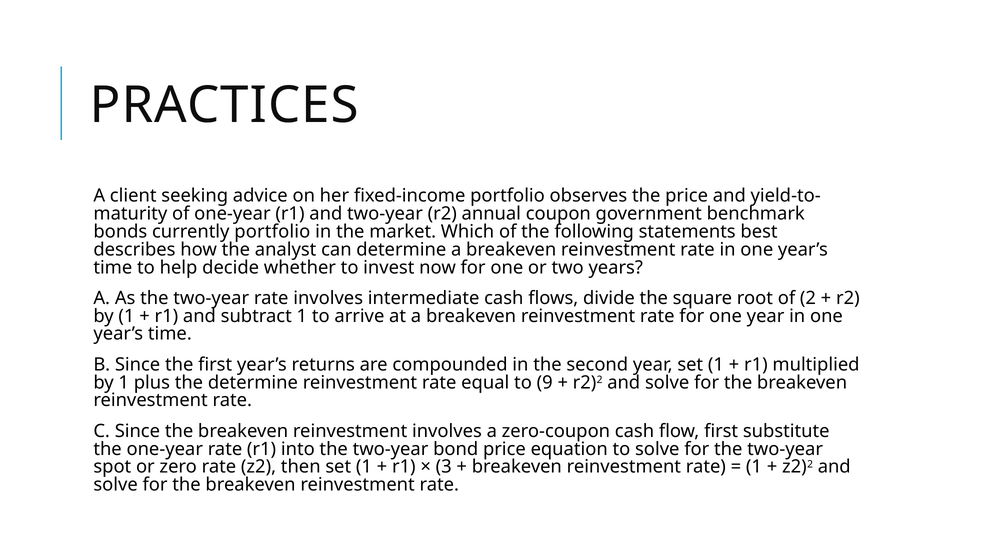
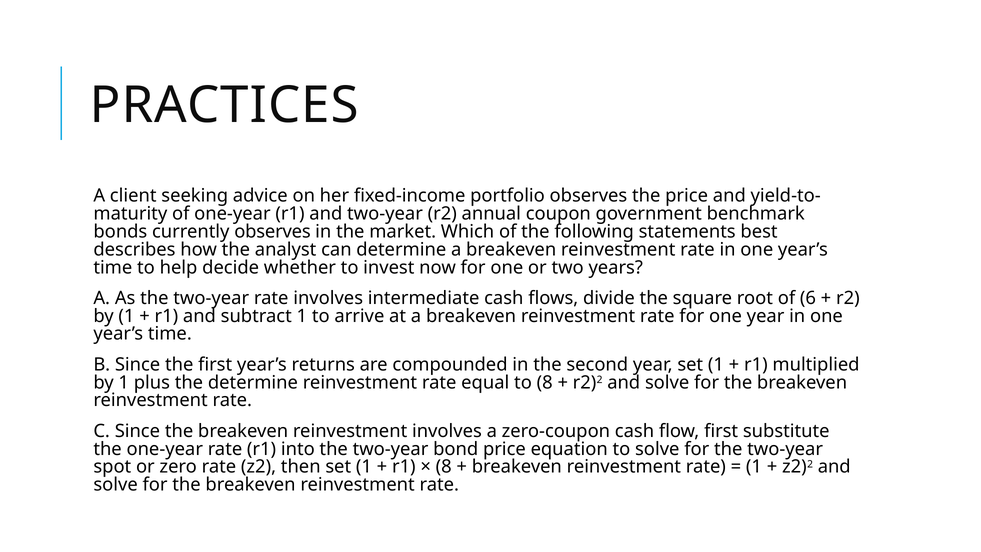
currently portfolio: portfolio -> observes
2: 2 -> 6
to 9: 9 -> 8
3 at (444, 467): 3 -> 8
